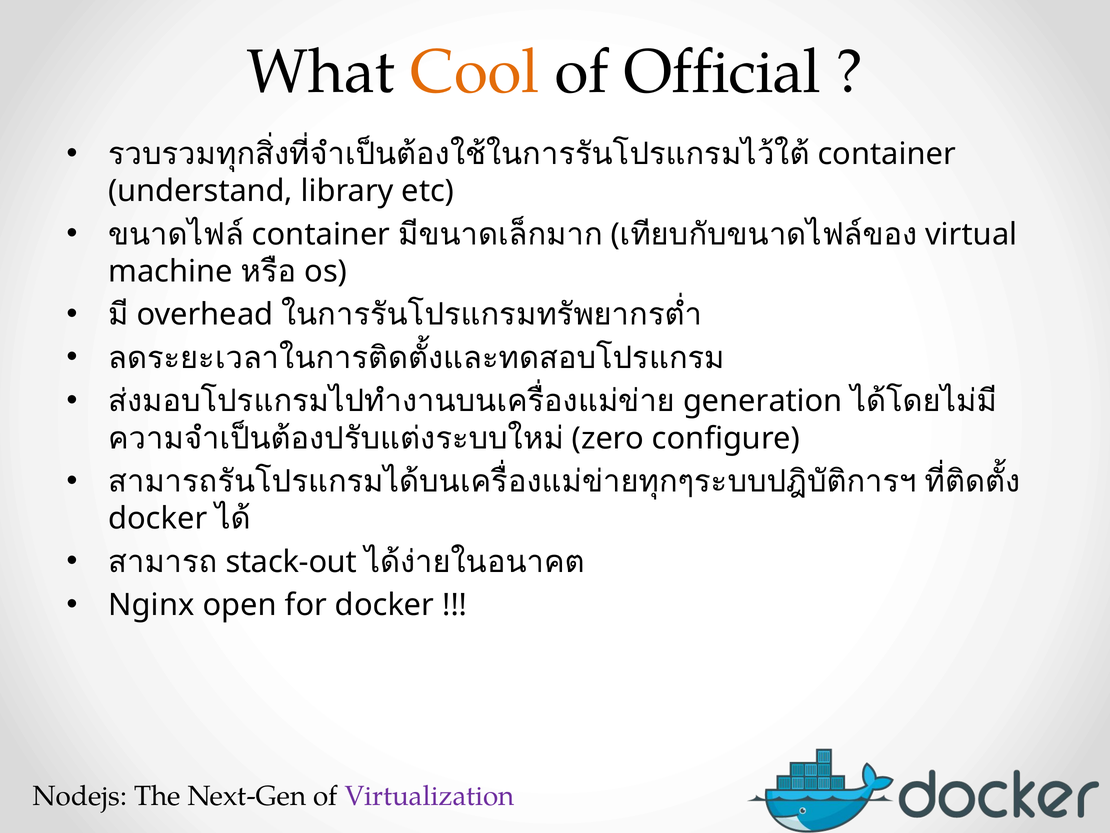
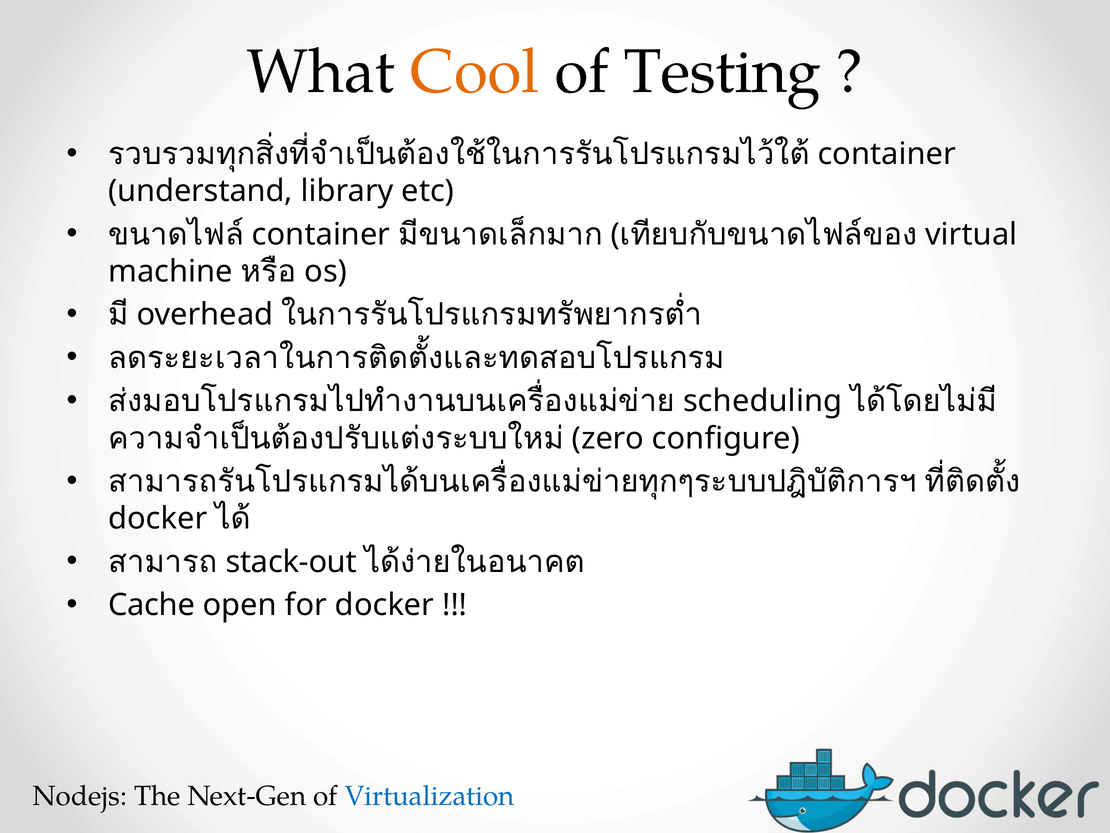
Official: Official -> Testing
generation: generation -> scheduling
Nginx: Nginx -> Cache
Virtualization colour: purple -> blue
